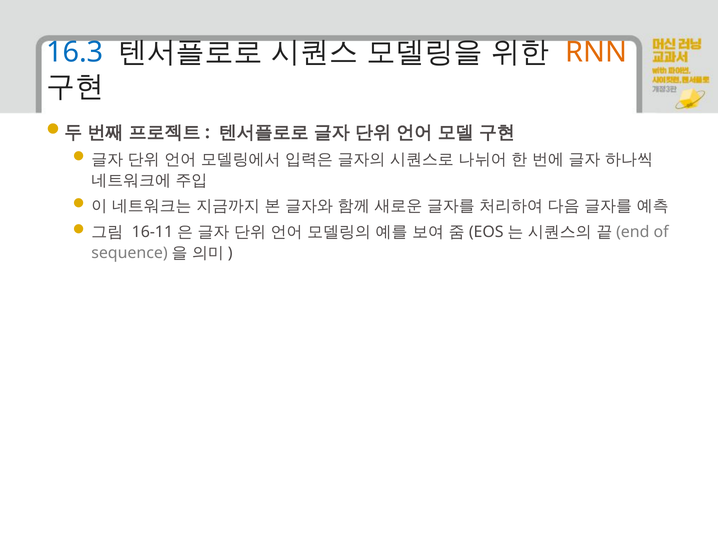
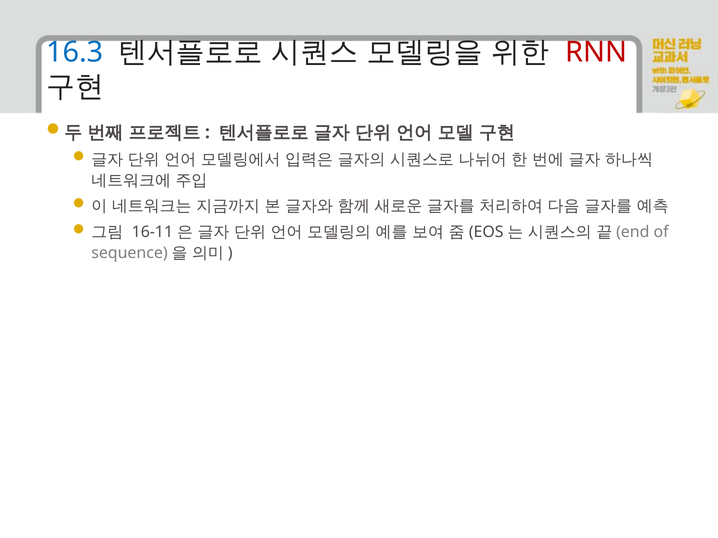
RNN colour: orange -> red
